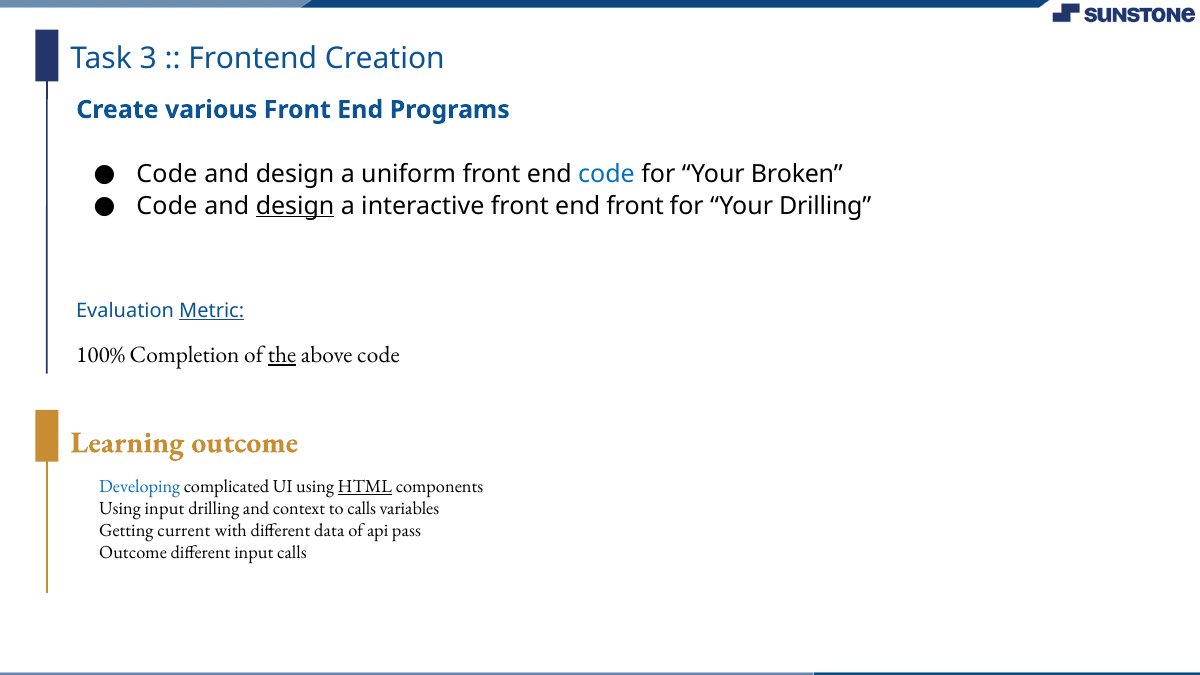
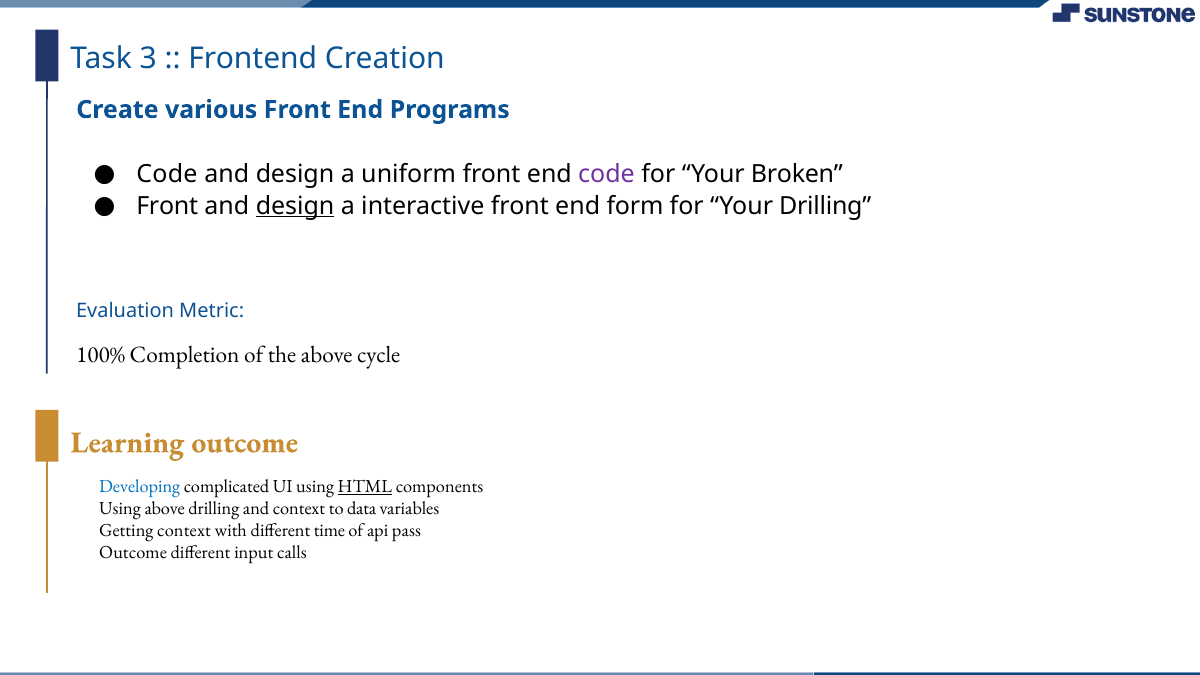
code at (607, 174) colour: blue -> purple
Code at (167, 206): Code -> Front
end front: front -> form
Metric underline: present -> none
the underline: present -> none
above code: code -> cycle
Using input: input -> above
to calls: calls -> data
Getting current: current -> context
data: data -> time
